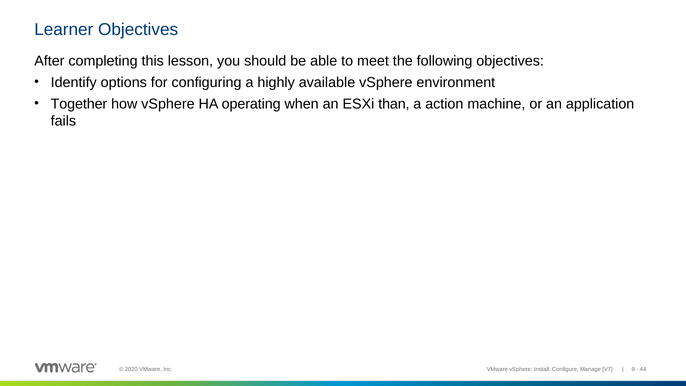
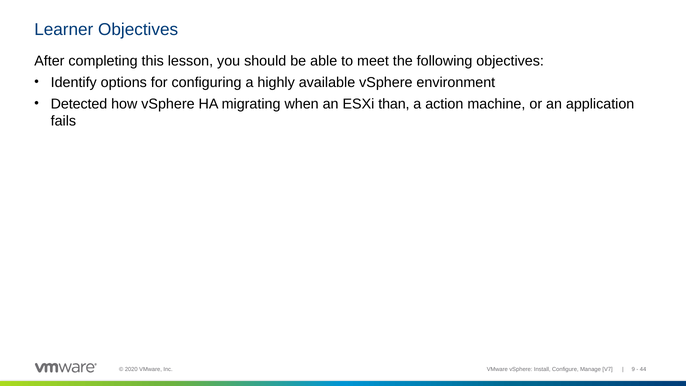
Together: Together -> Detected
operating: operating -> migrating
